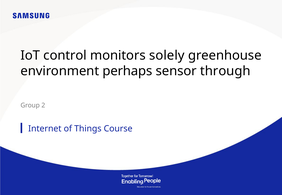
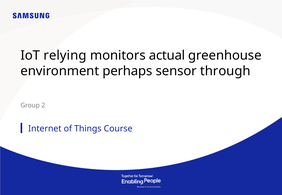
control: control -> relying
solely: solely -> actual
